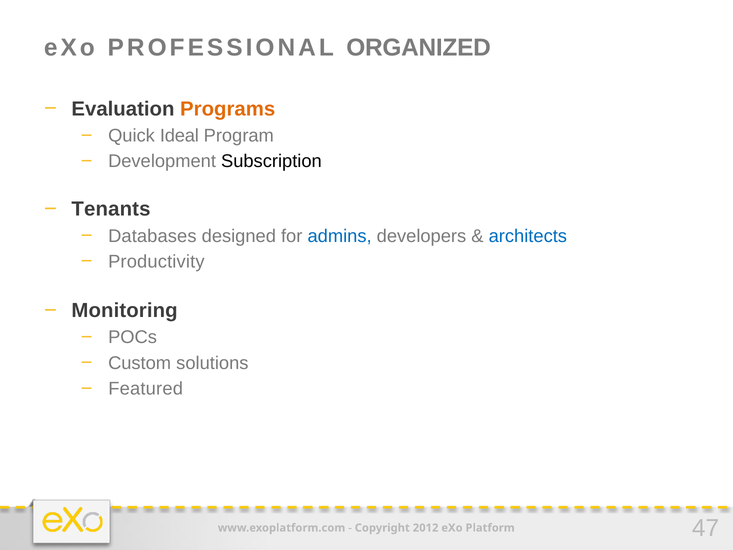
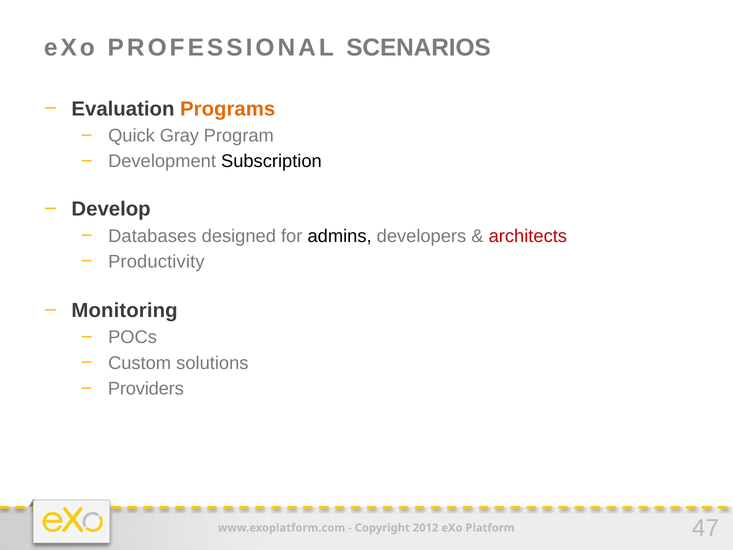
ORGANIZED: ORGANIZED -> SCENARIOS
Ideal: Ideal -> Gray
Tenants: Tenants -> Develop
admins colour: blue -> black
architects colour: blue -> red
Featured: Featured -> Providers
